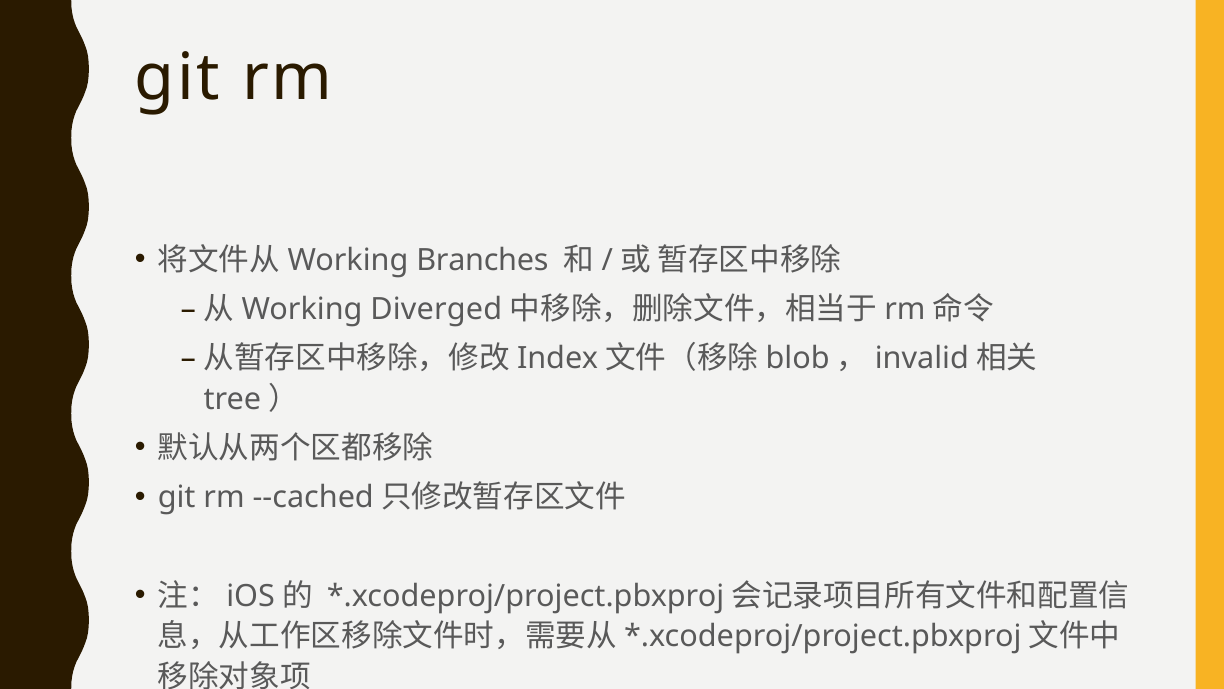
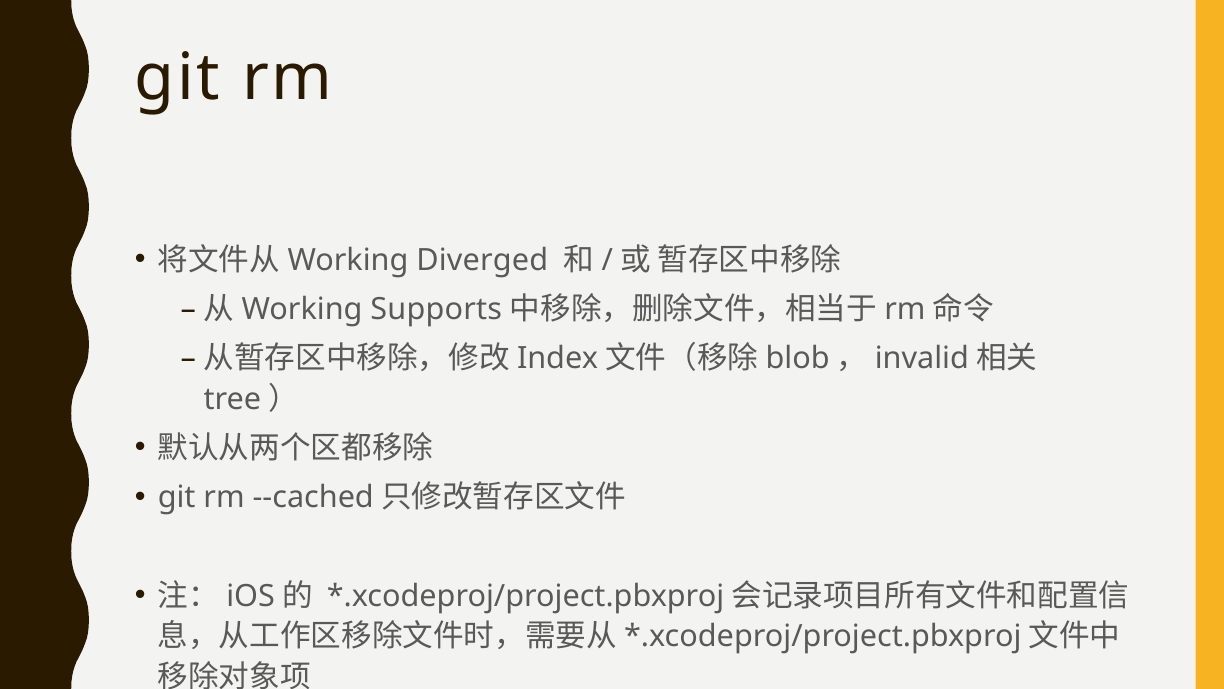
Branches: Branches -> Diverged
Diverged: Diverged -> Supports
